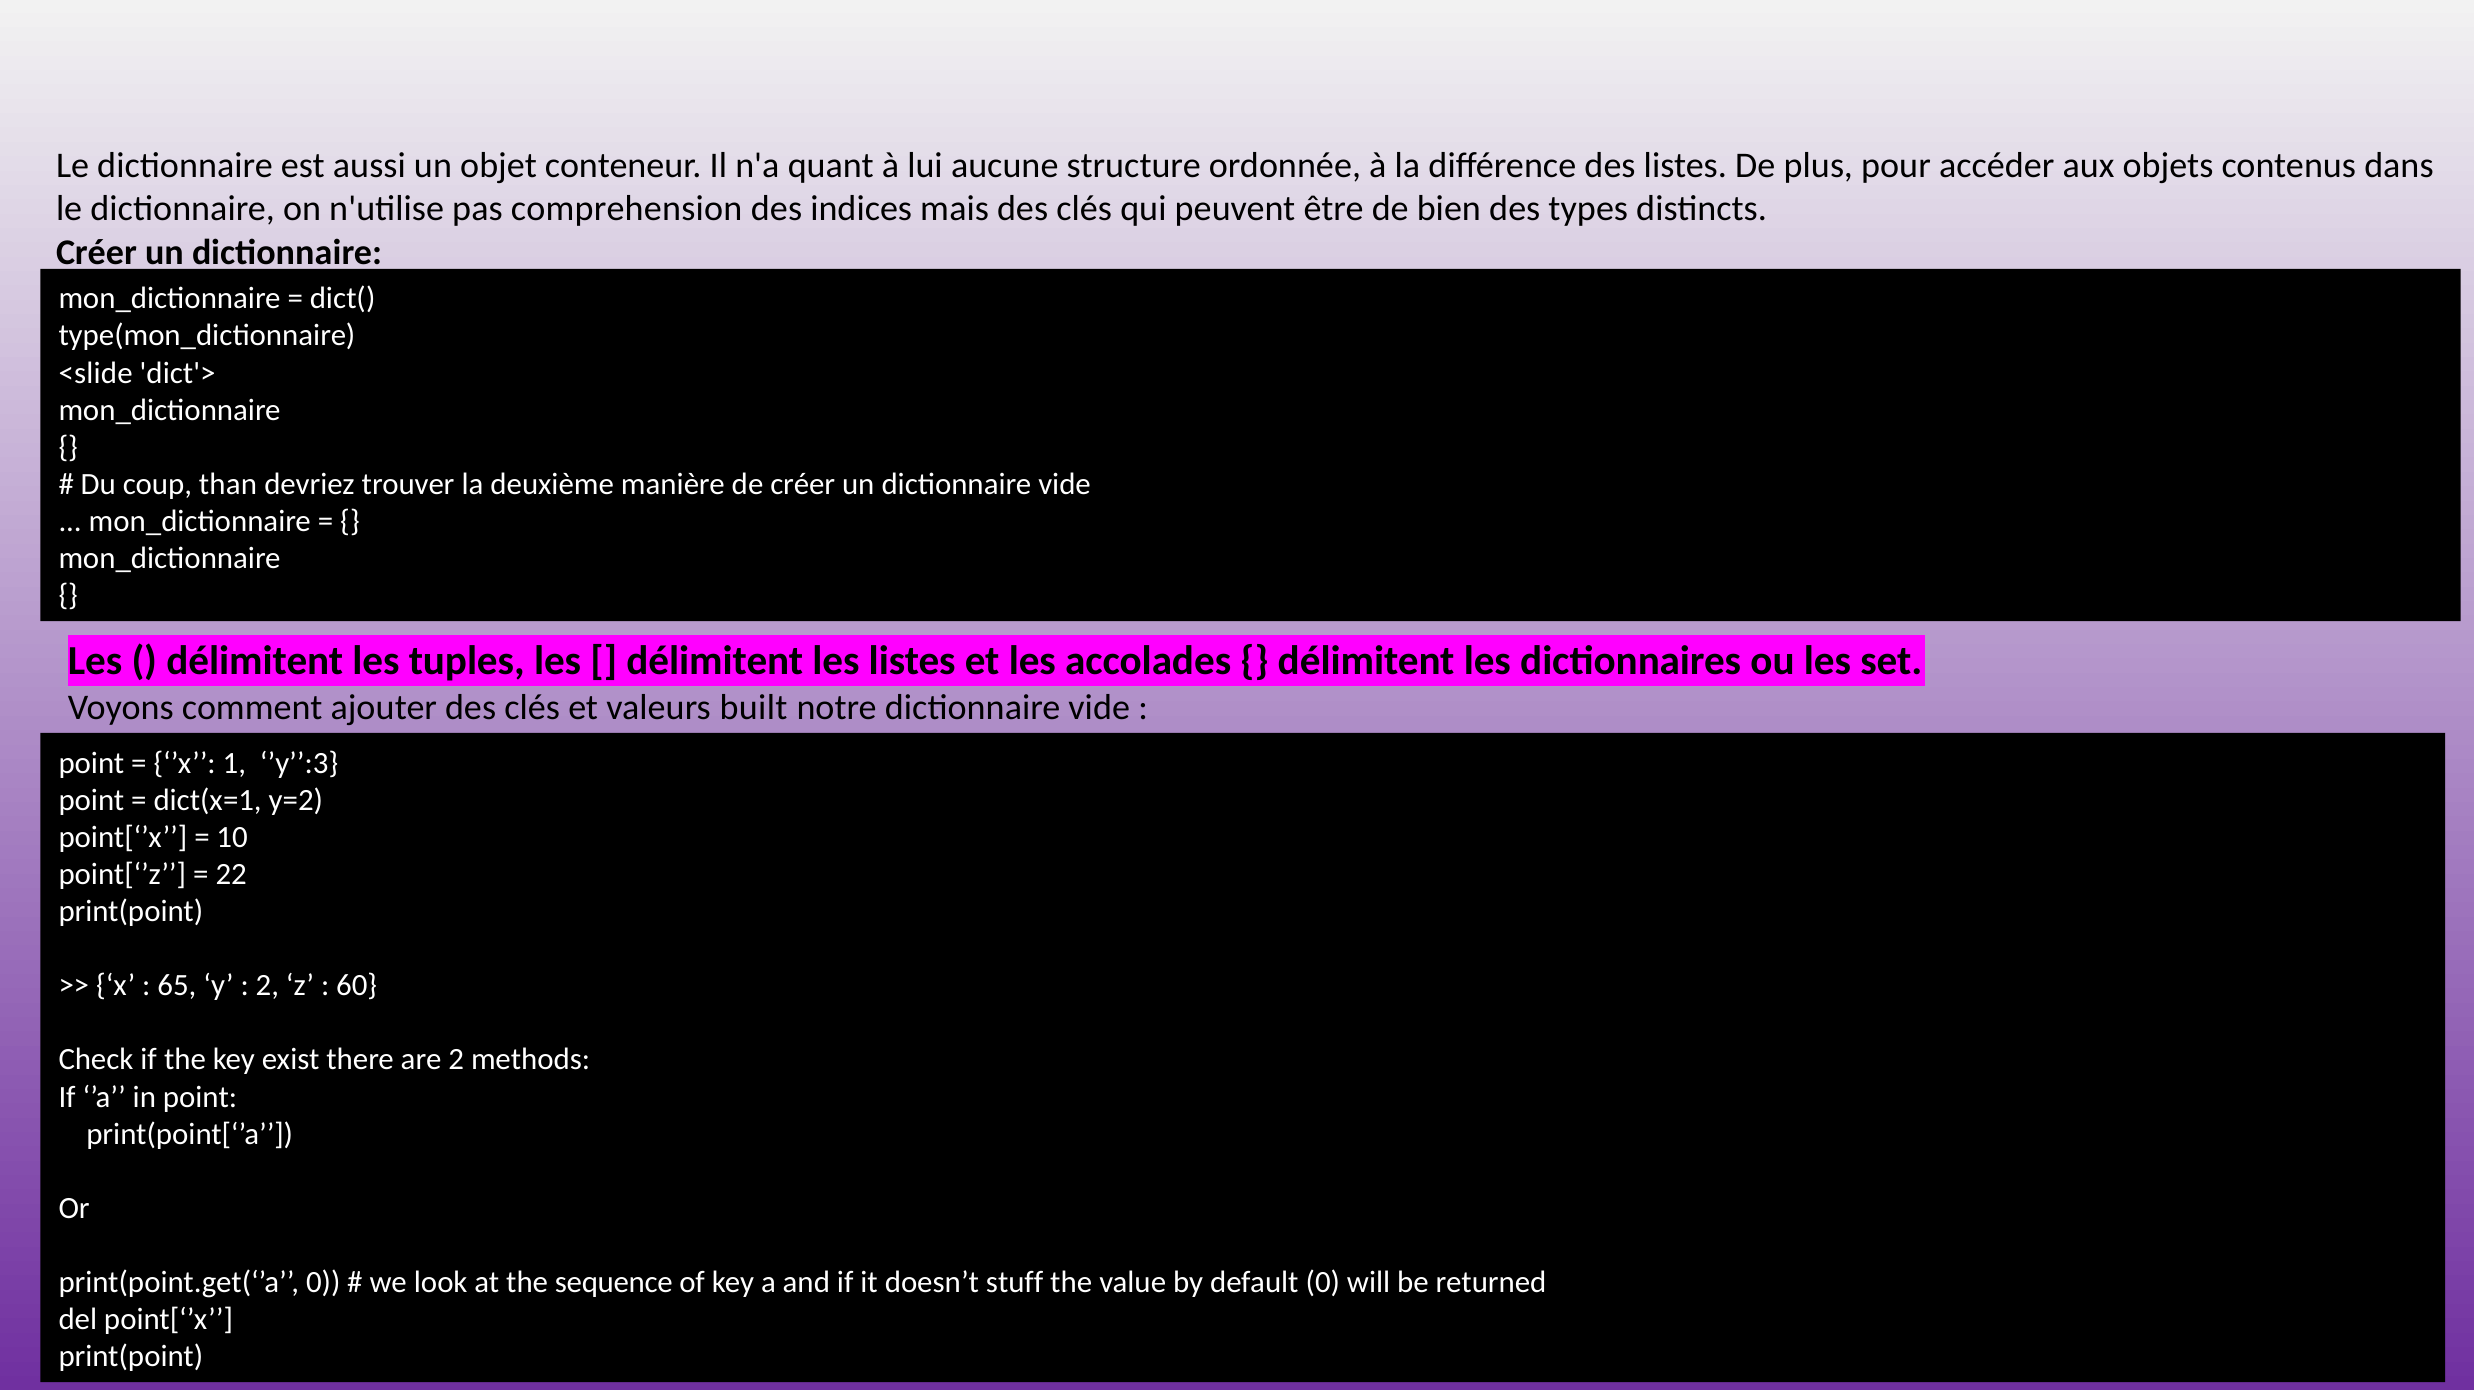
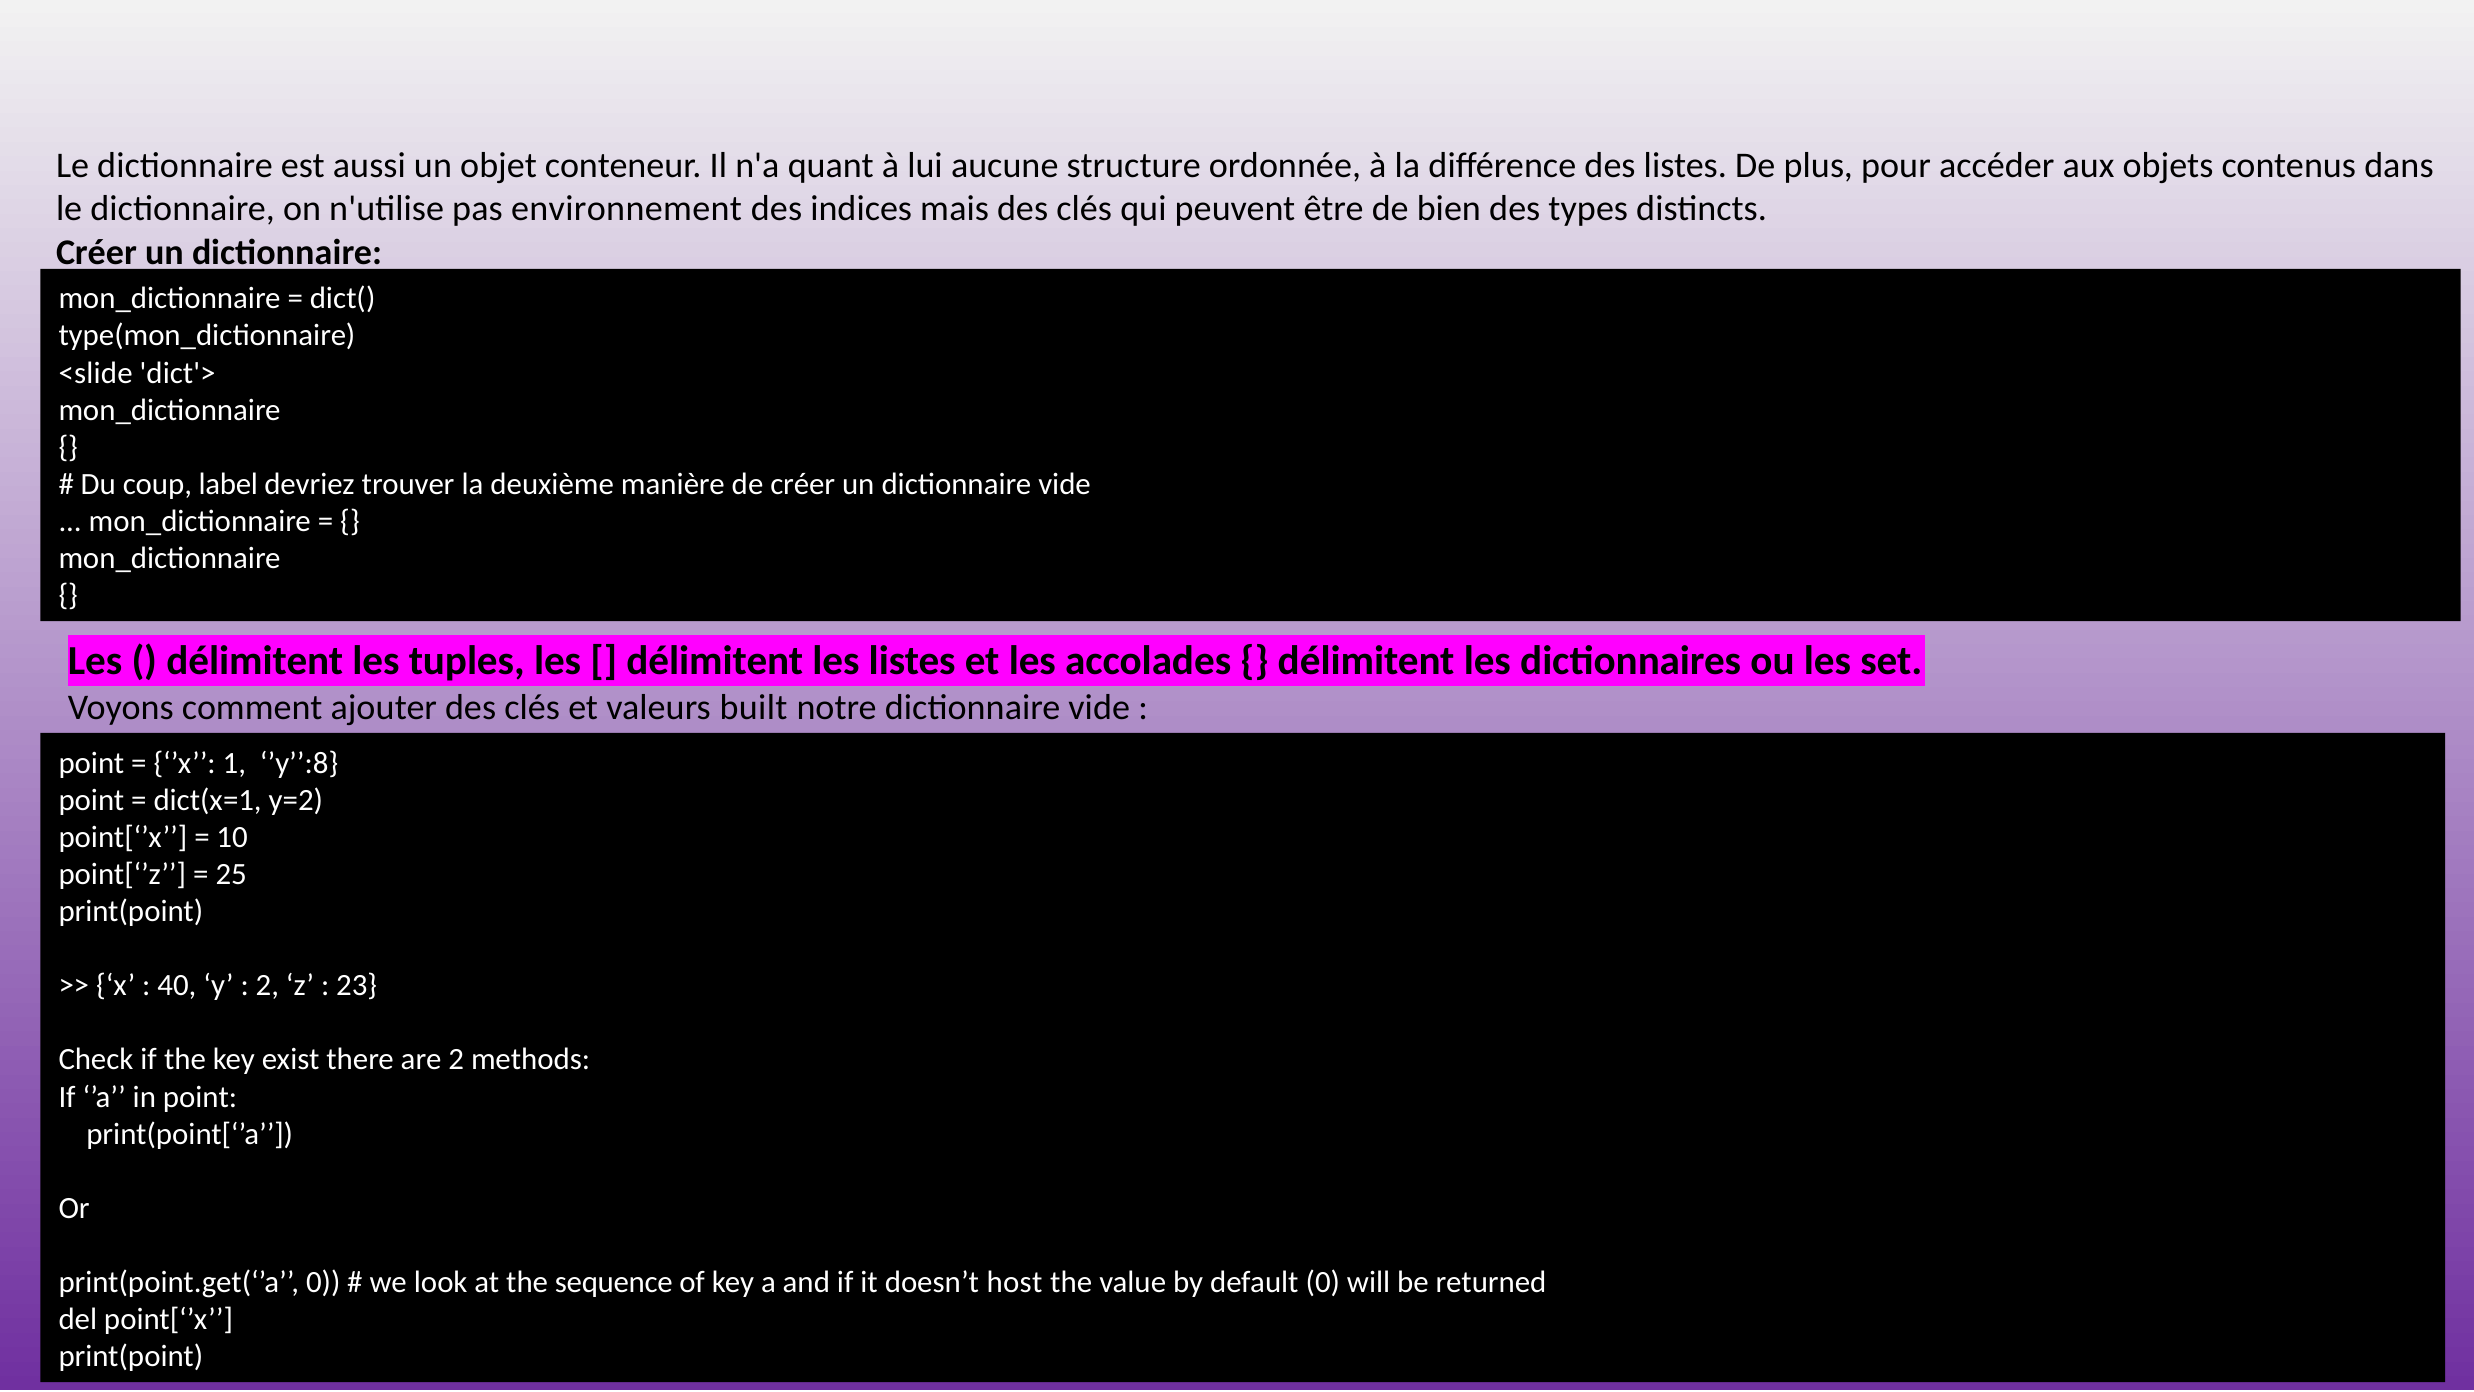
comprehension: comprehension -> environnement
than: than -> label
’y’’:3: ’y’’:3 -> ’y’’:8
22: 22 -> 25
65: 65 -> 40
60: 60 -> 23
stuff: stuff -> host
